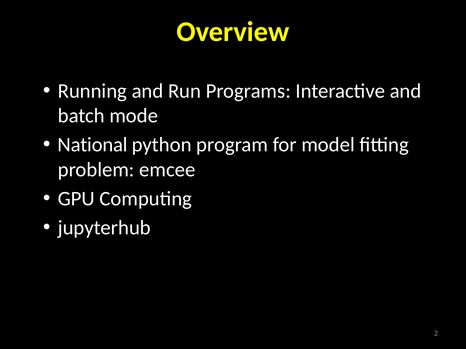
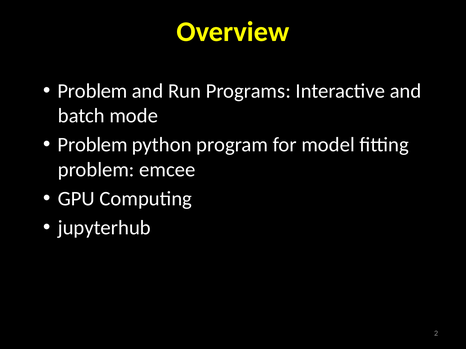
Running at (92, 91): Running -> Problem
National at (93, 145): National -> Problem
